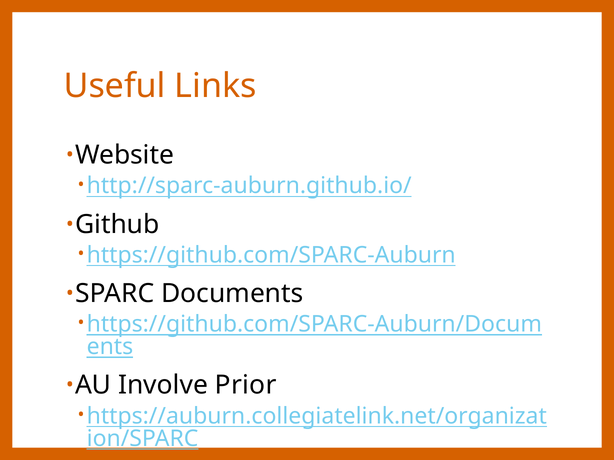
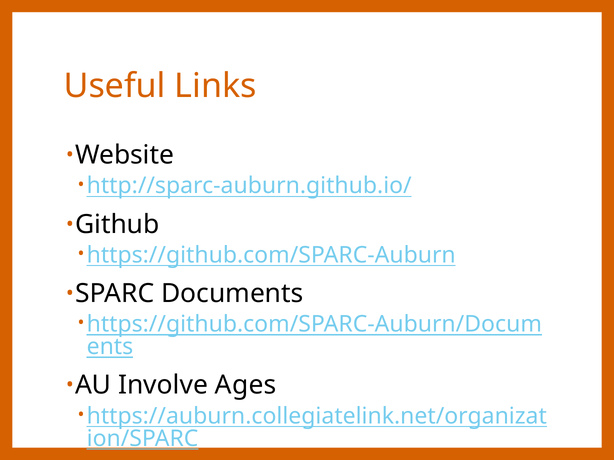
Prior: Prior -> Ages
